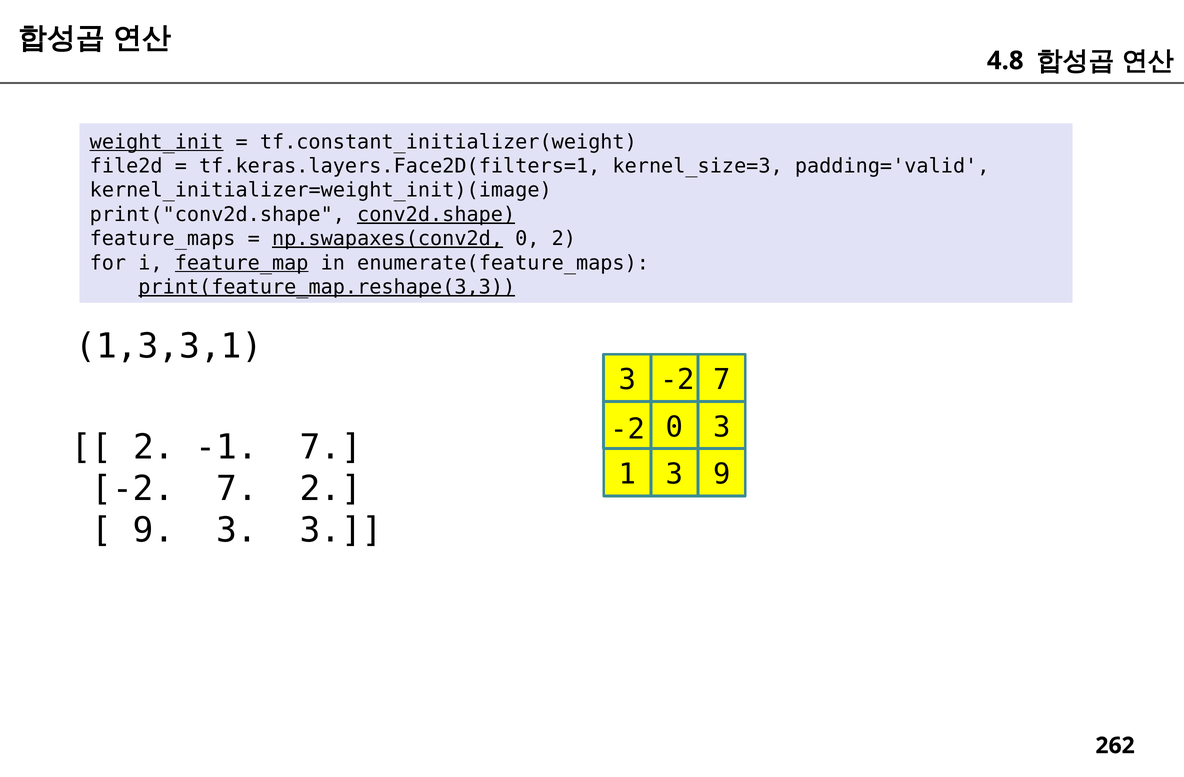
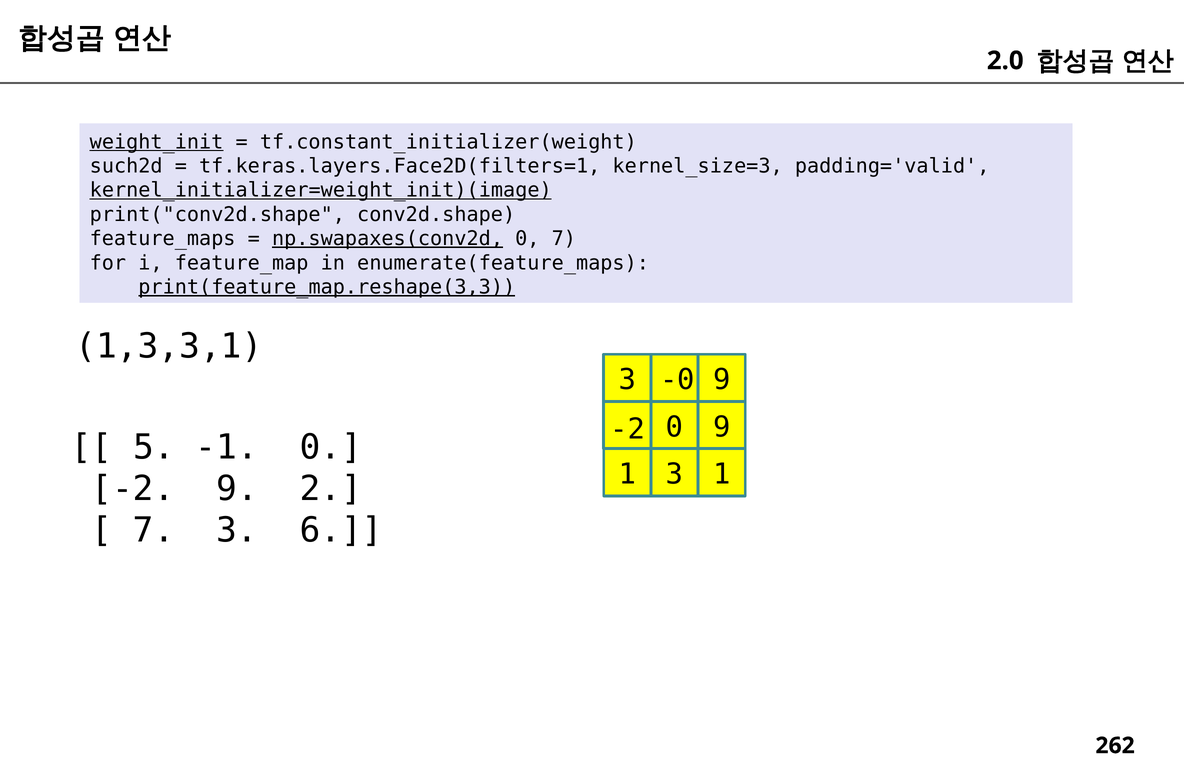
4.8: 4.8 -> 2.0
file2d: file2d -> such2d
kernel_initializer=weight_init)(image underline: none -> present
conv2d.shape underline: present -> none
0 2: 2 -> 7
feature_map underline: present -> none
-2 at (677, 380): -2 -> -0
3 7: 7 -> 9
0 3: 3 -> 9
2 at (154, 448): 2 -> 5
-1 7: 7 -> 0
3 9: 9 -> 1
-2 7: 7 -> 9
9 at (154, 531): 9 -> 7
3 at (341, 531): 3 -> 6
